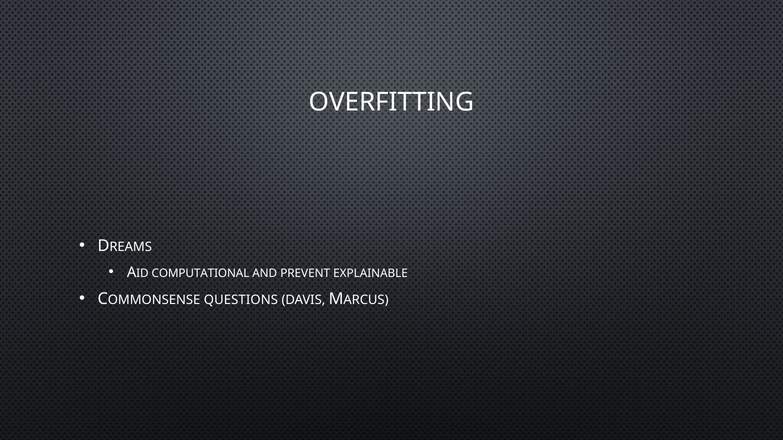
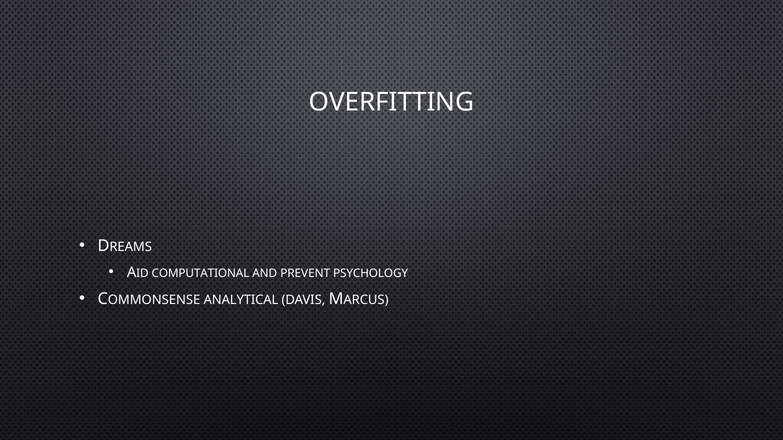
EXPLAINABLE: EXPLAINABLE -> PSYCHOLOGY
QUESTIONS: QUESTIONS -> ANALYTICAL
